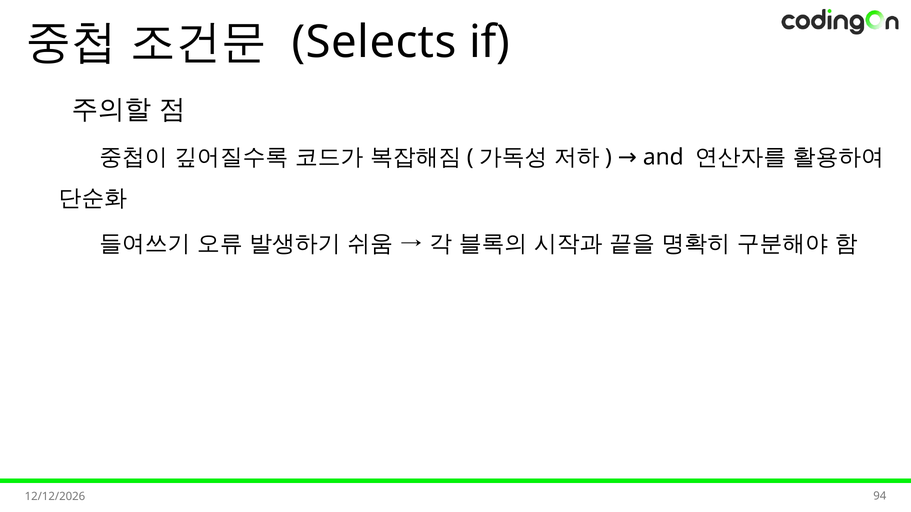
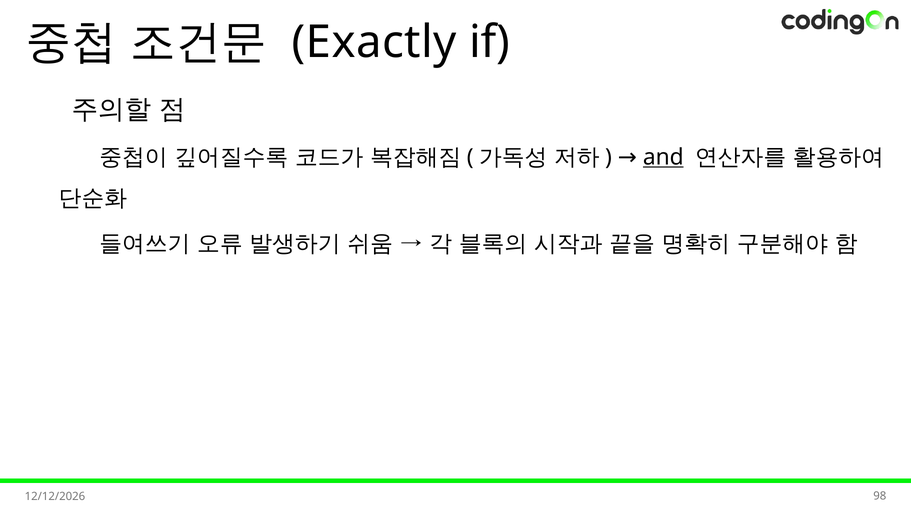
Selects: Selects -> Exactly
and underline: none -> present
94: 94 -> 98
